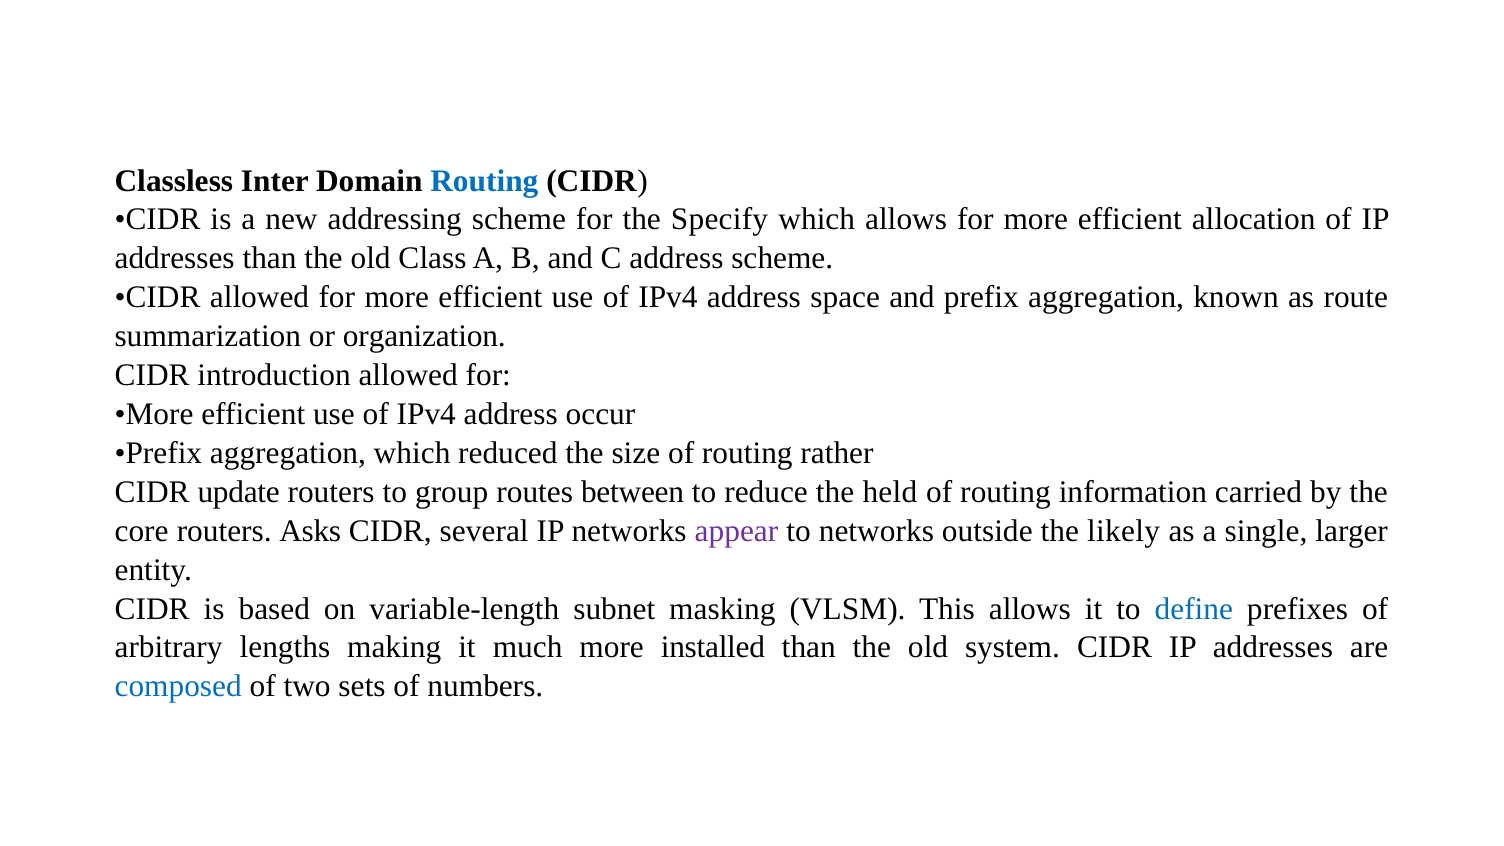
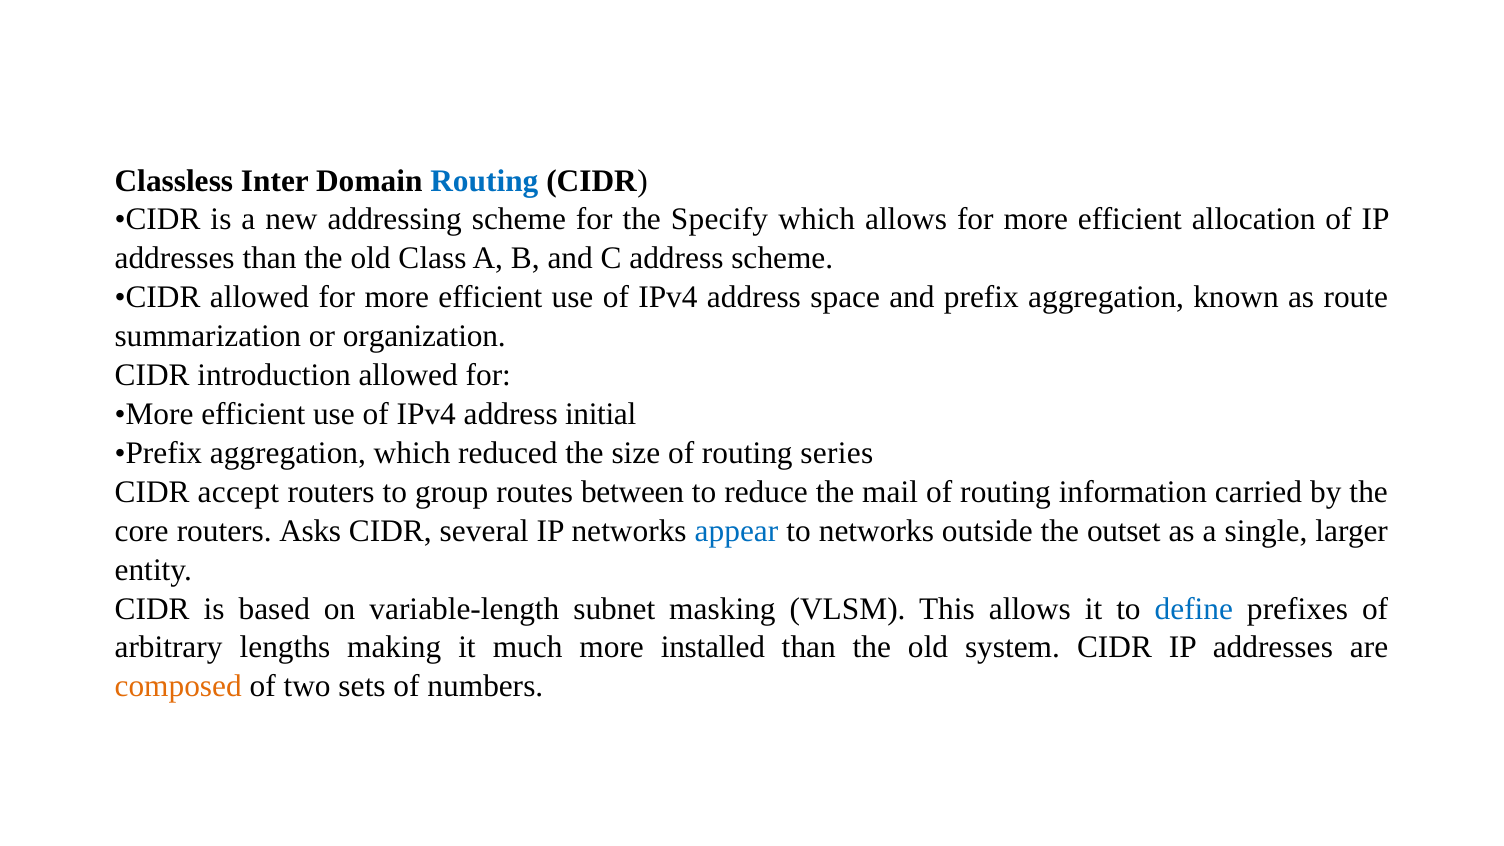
occur: occur -> initial
rather: rather -> series
update: update -> accept
held: held -> mail
appear colour: purple -> blue
likely: likely -> outset
composed colour: blue -> orange
